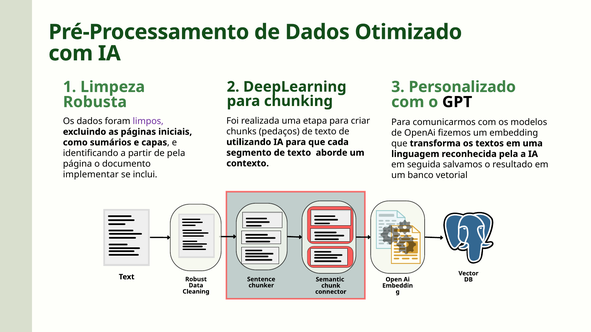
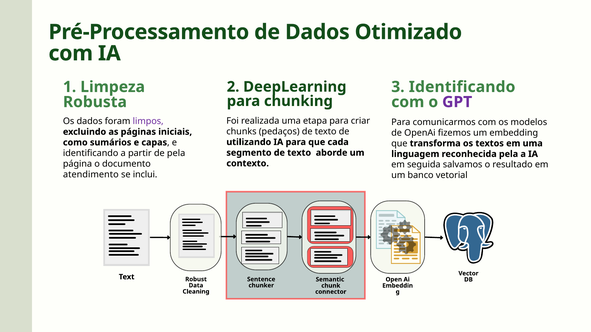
3 Personalizado: Personalizado -> Identificando
GPT colour: black -> purple
implementar: implementar -> atendimento
